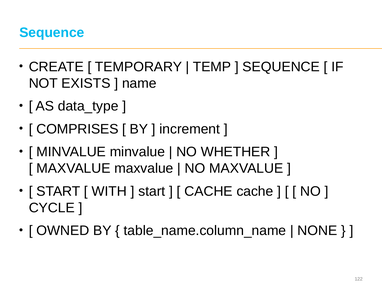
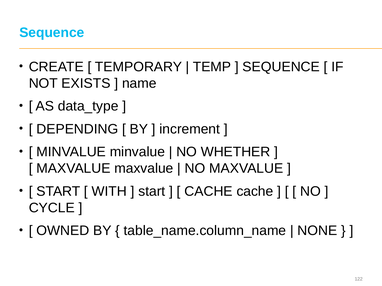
COMPRISES: COMPRISES -> DEPENDING
